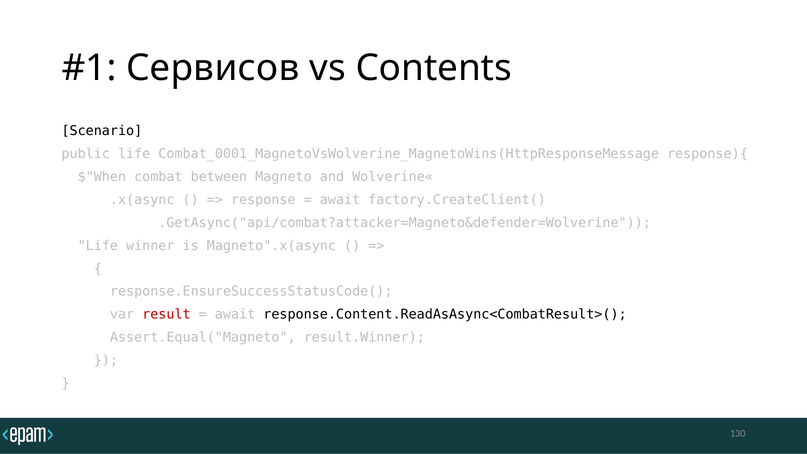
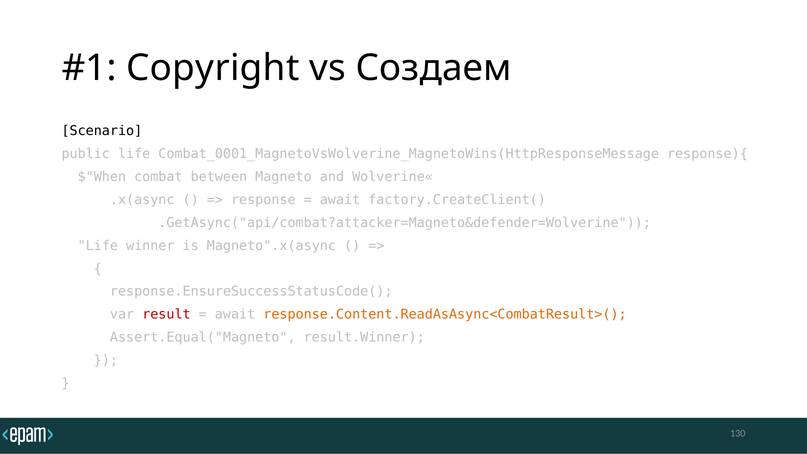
Сервисов: Сервисов -> Copyright
Contents: Contents -> Создаем
response.Content.ReadAsAsync<CombatResult>( colour: black -> orange
